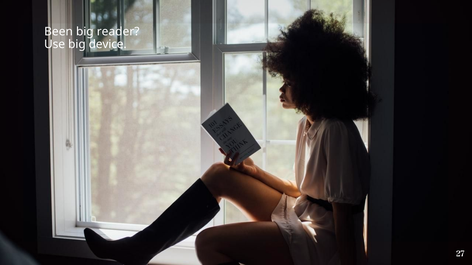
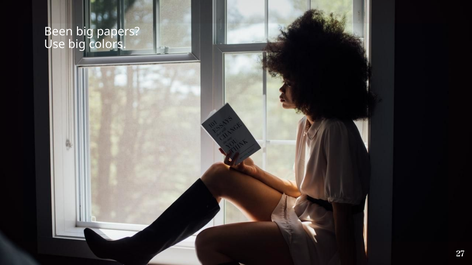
reader: reader -> papers
device: device -> colors
